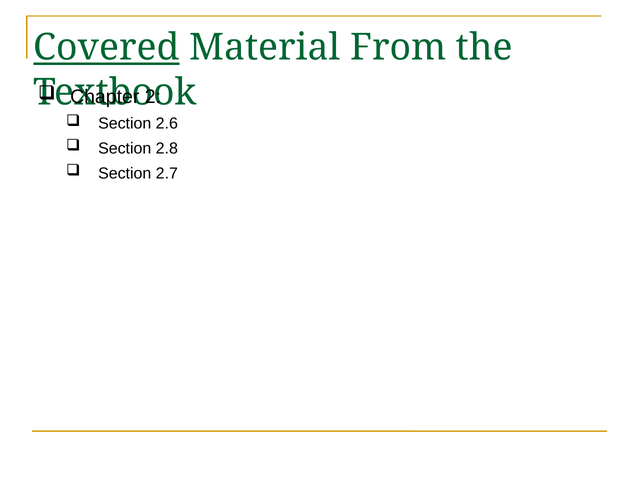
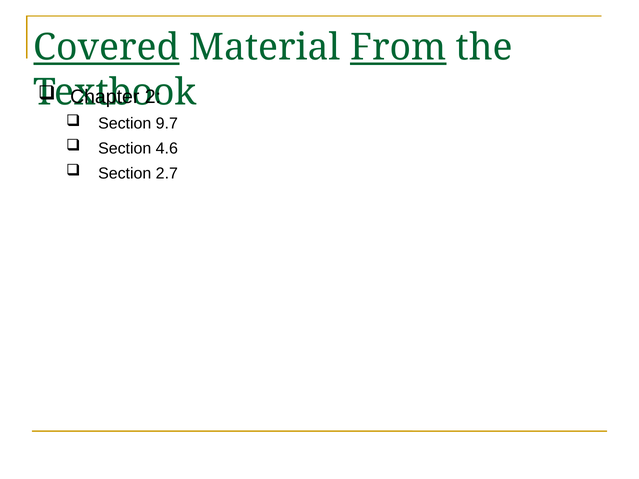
From underline: none -> present
2.6: 2.6 -> 9.7
2.8: 2.8 -> 4.6
